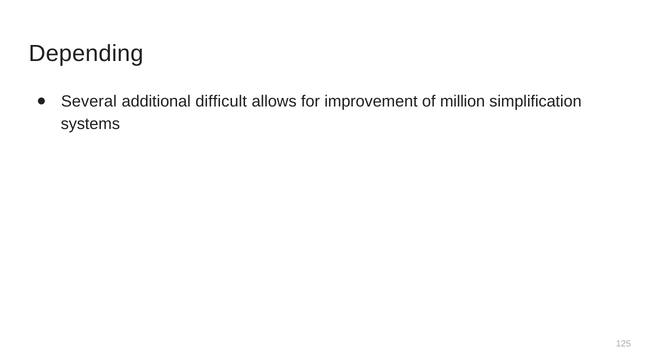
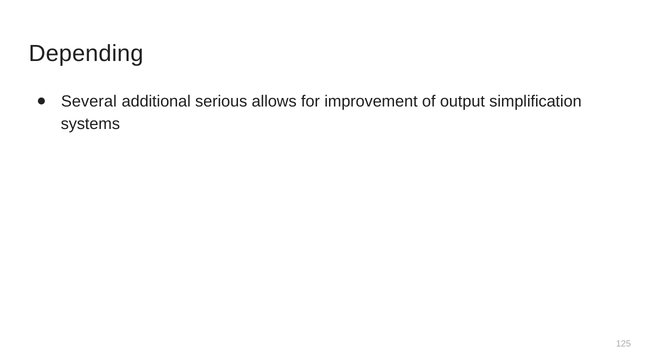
difficult: difficult -> serious
million: million -> output
